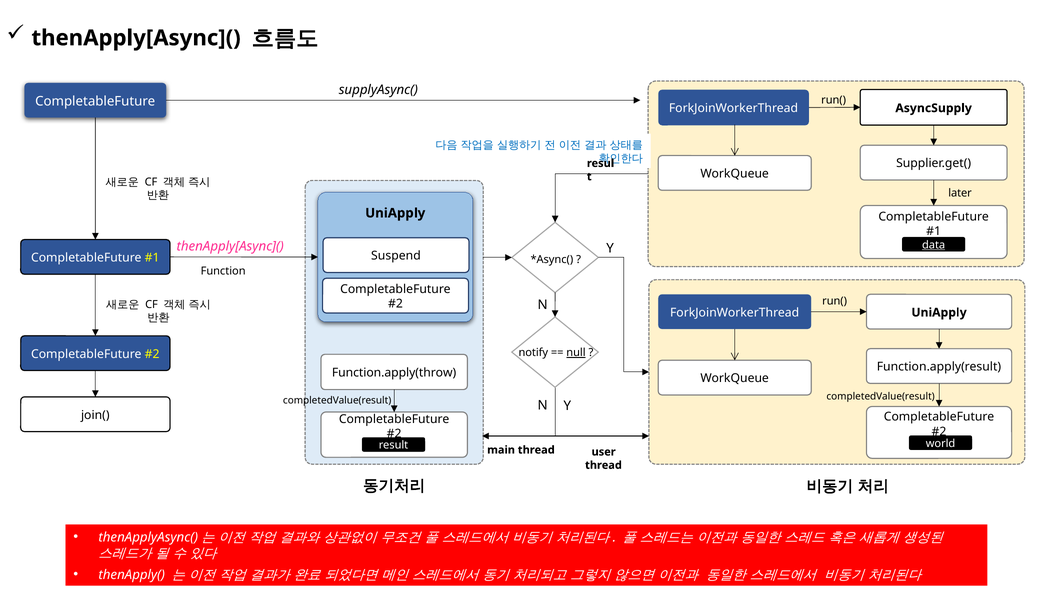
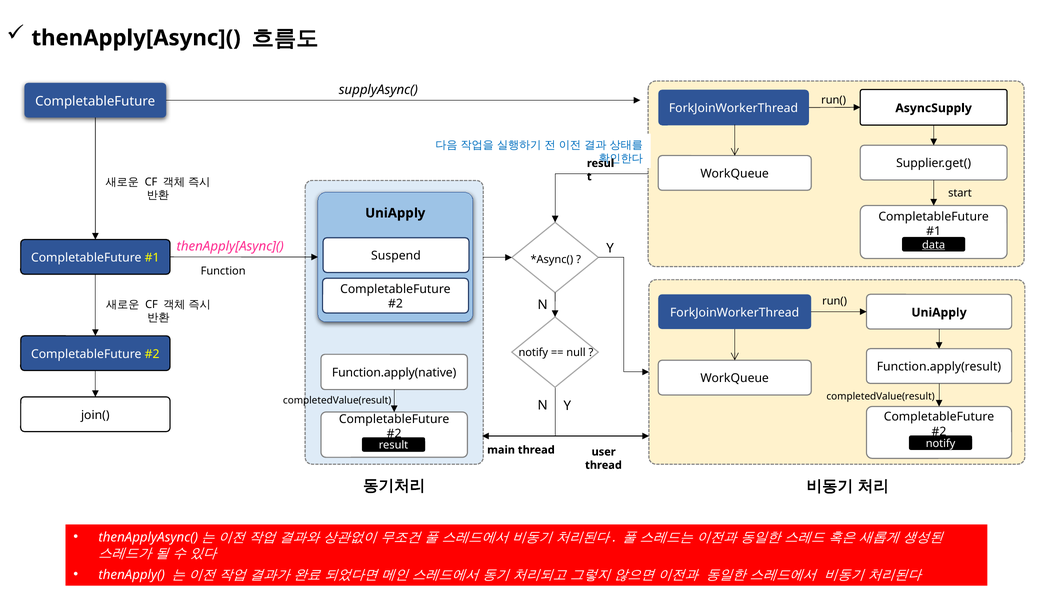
later: later -> start
null underline: present -> none
Function.apply(throw: Function.apply(throw -> Function.apply(native
world at (941, 444): world -> notify
